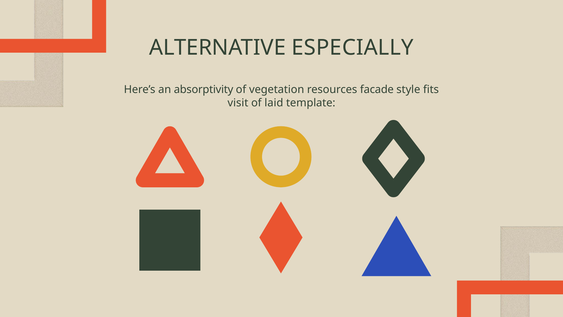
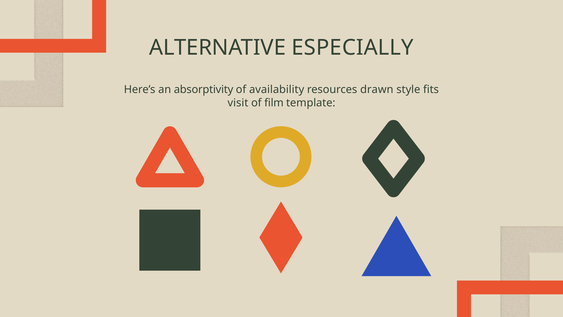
vegetation: vegetation -> availability
facade: facade -> drawn
laid: laid -> film
